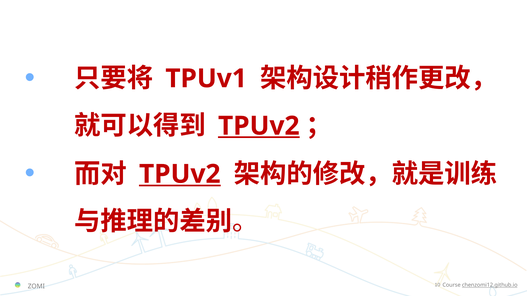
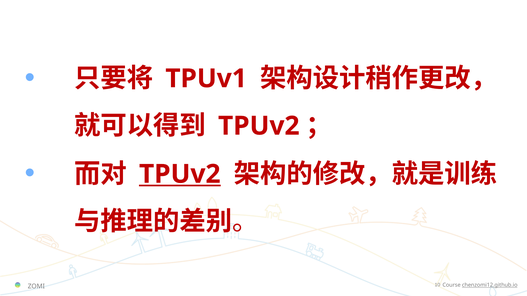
TPUv2 at (259, 126) underline: present -> none
